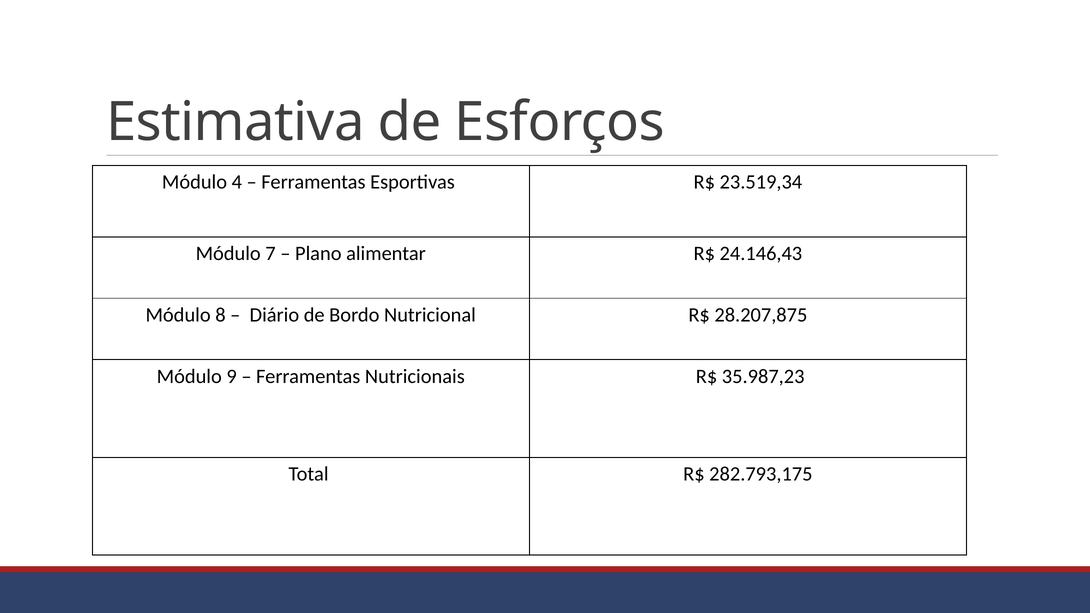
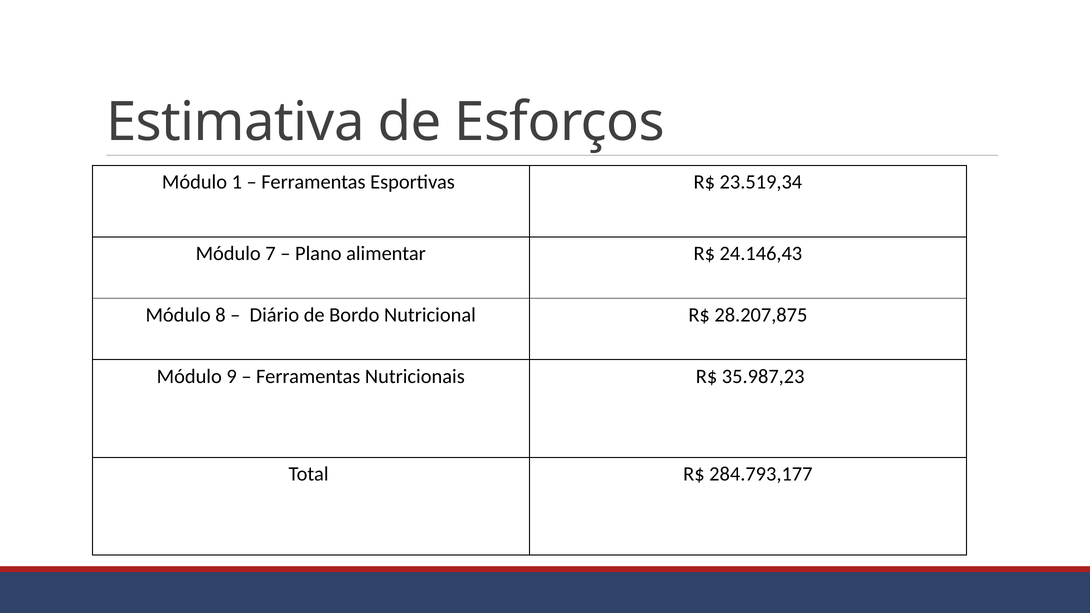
4: 4 -> 1
282.793,175: 282.793,175 -> 284.793,177
